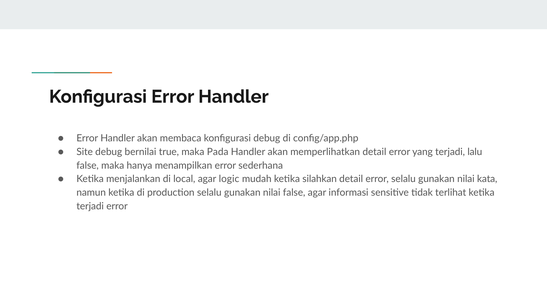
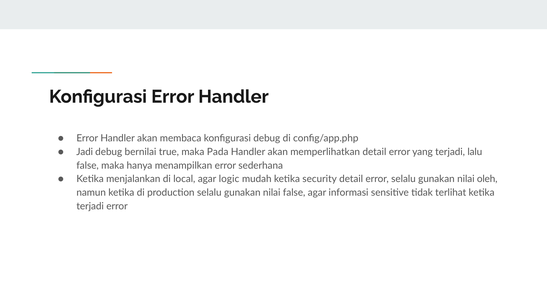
Site: Site -> Jadi
silahkan: silahkan -> security
kata: kata -> oleh
